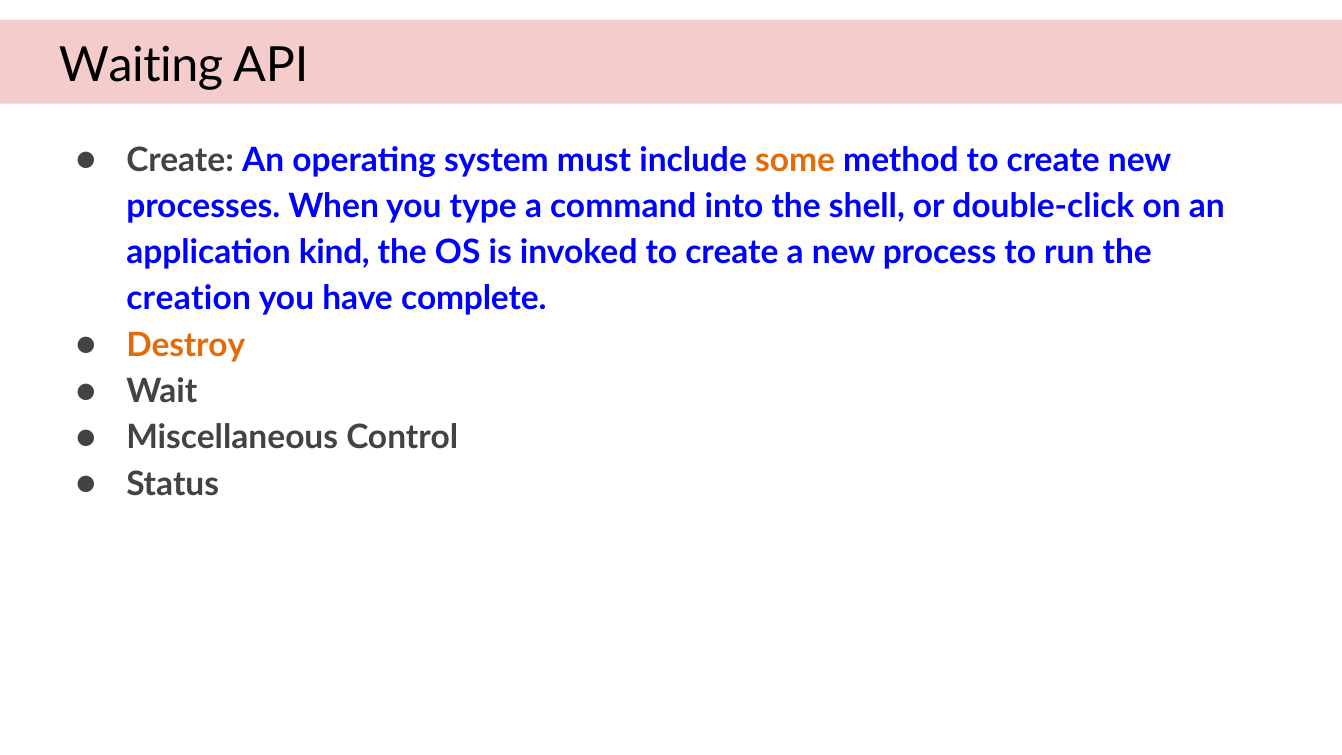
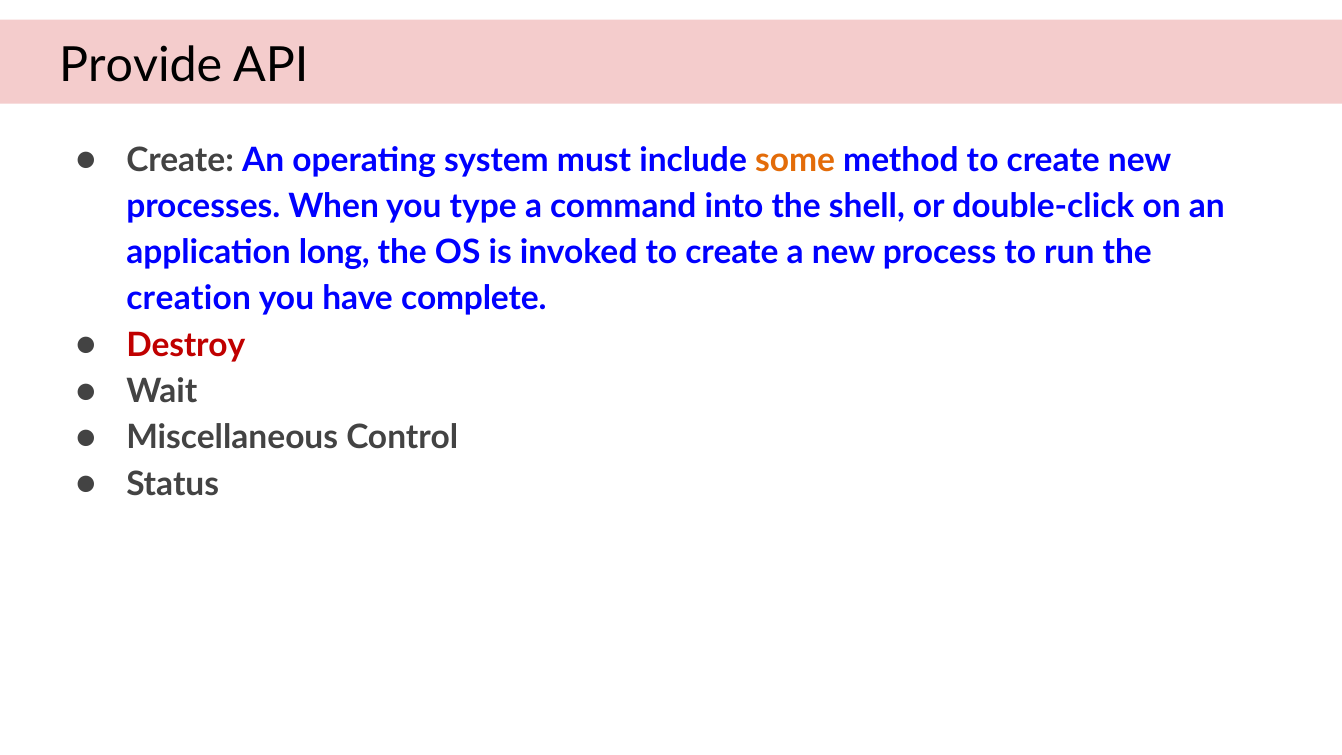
Waiting: Waiting -> Provide
kind: kind -> long
Destroy colour: orange -> red
